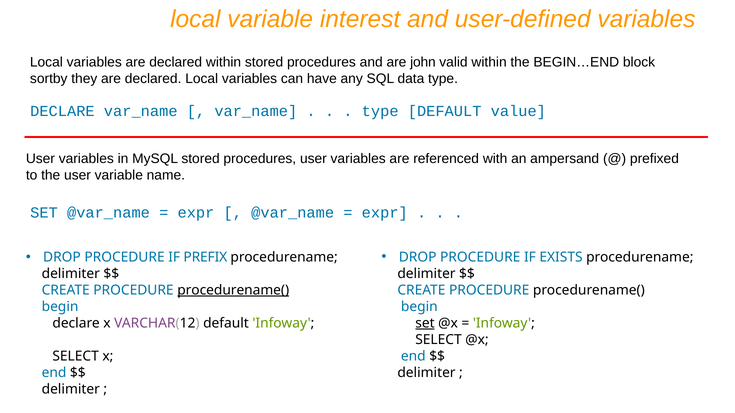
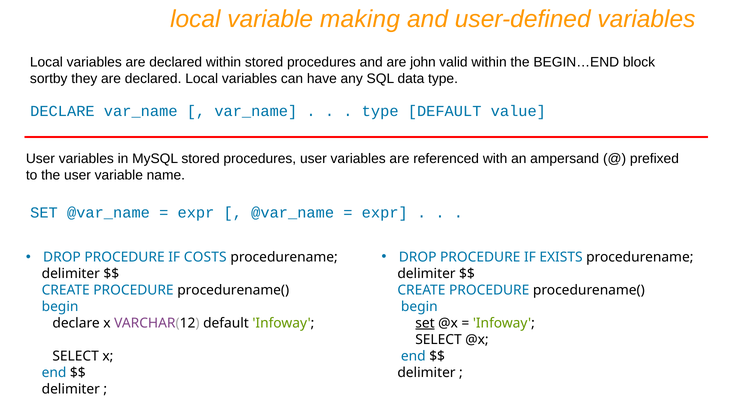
interest: interest -> making
PREFIX: PREFIX -> COSTS
procedurename( at (233, 291) underline: present -> none
